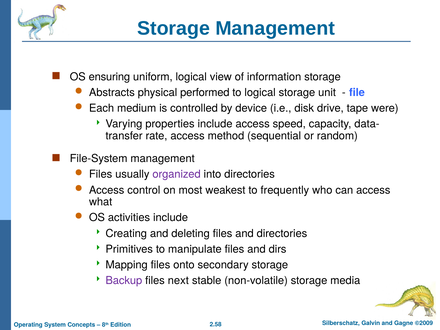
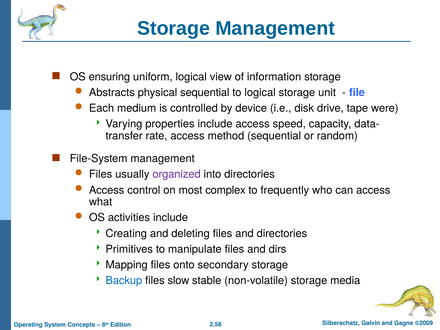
physical performed: performed -> sequential
weakest: weakest -> complex
Backup colour: purple -> blue
next: next -> slow
